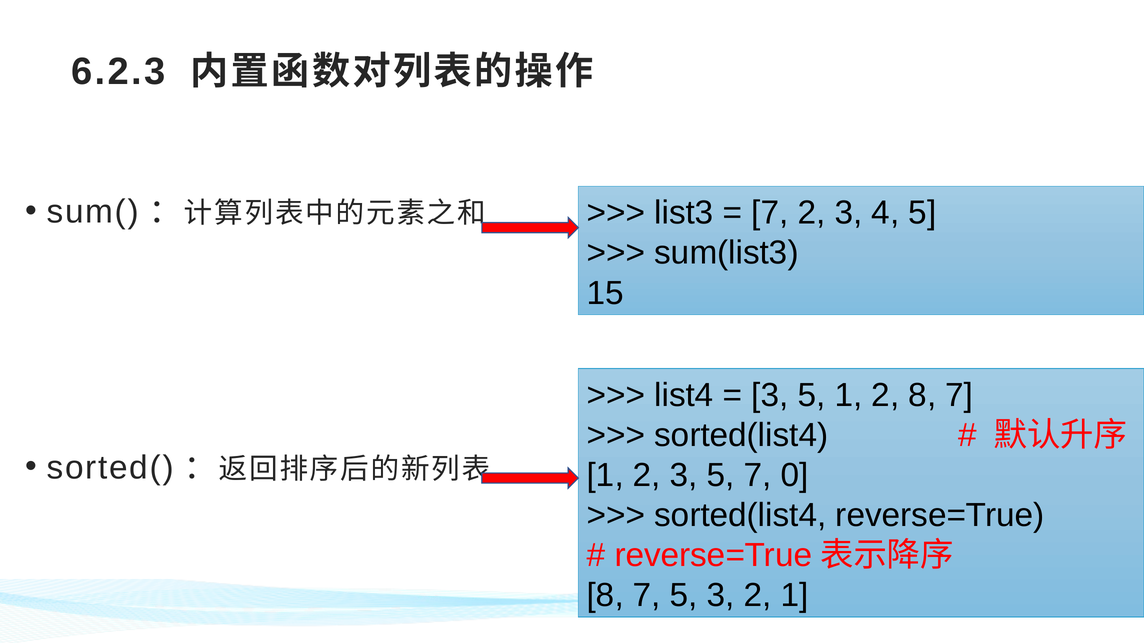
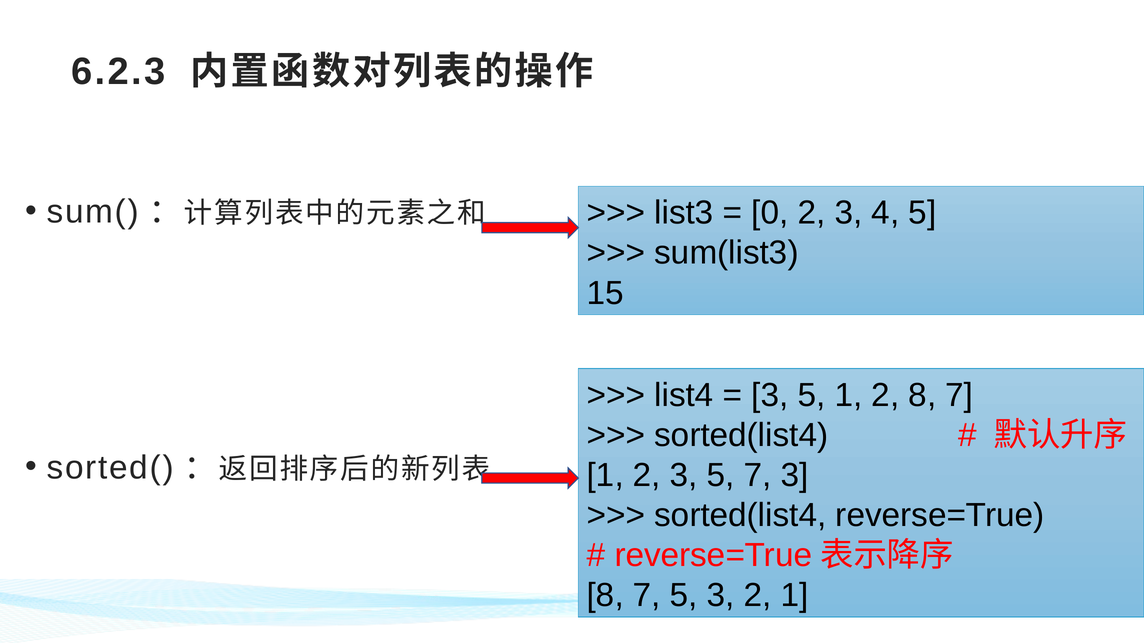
7 at (770, 213): 7 -> 0
7 0: 0 -> 3
